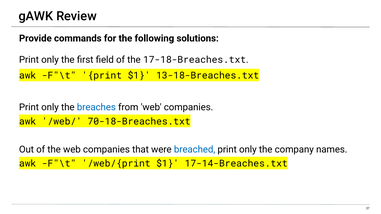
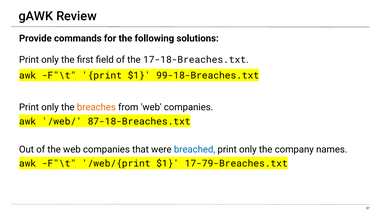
13-18-Breaches.txt: 13-18-Breaches.txt -> 99-18-Breaches.txt
breaches colour: blue -> orange
70-18-Breaches.txt: 70-18-Breaches.txt -> 87-18-Breaches.txt
17-14-Breaches.txt: 17-14-Breaches.txt -> 17-79-Breaches.txt
